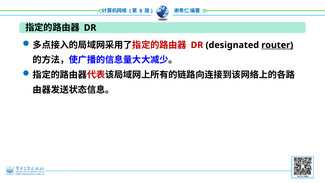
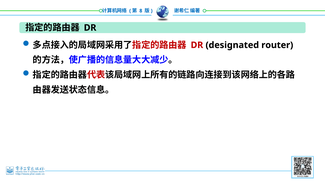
router underline: present -> none
